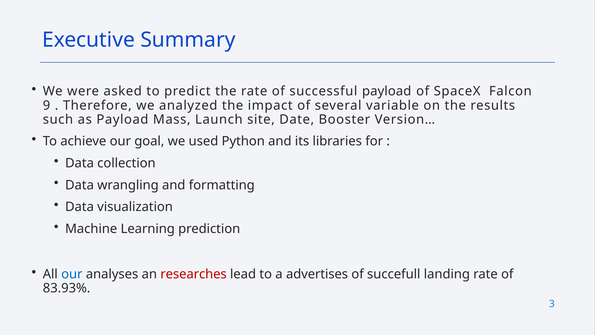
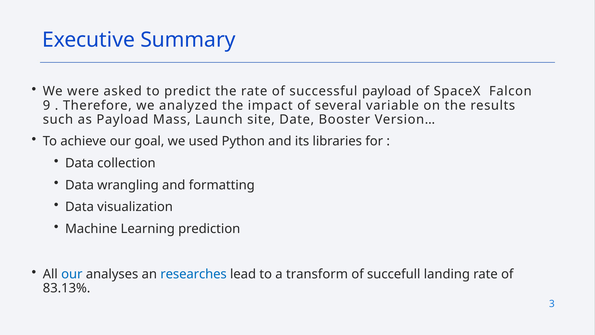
researches colour: red -> blue
advertises: advertises -> transform
83.93%: 83.93% -> 83.13%
